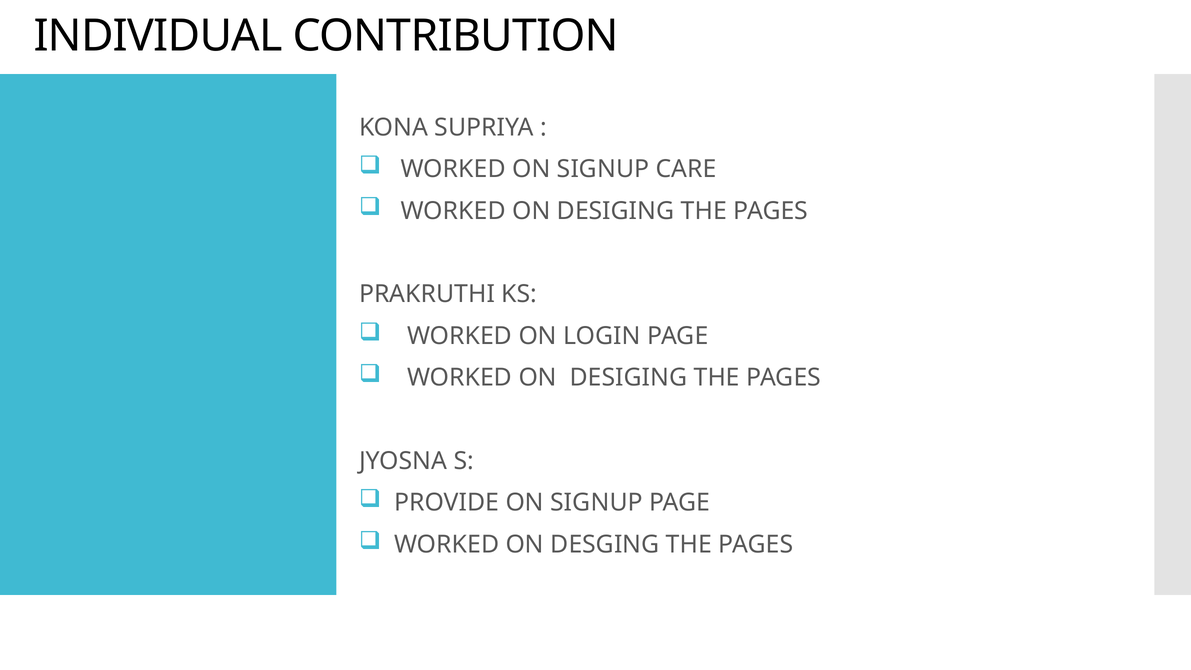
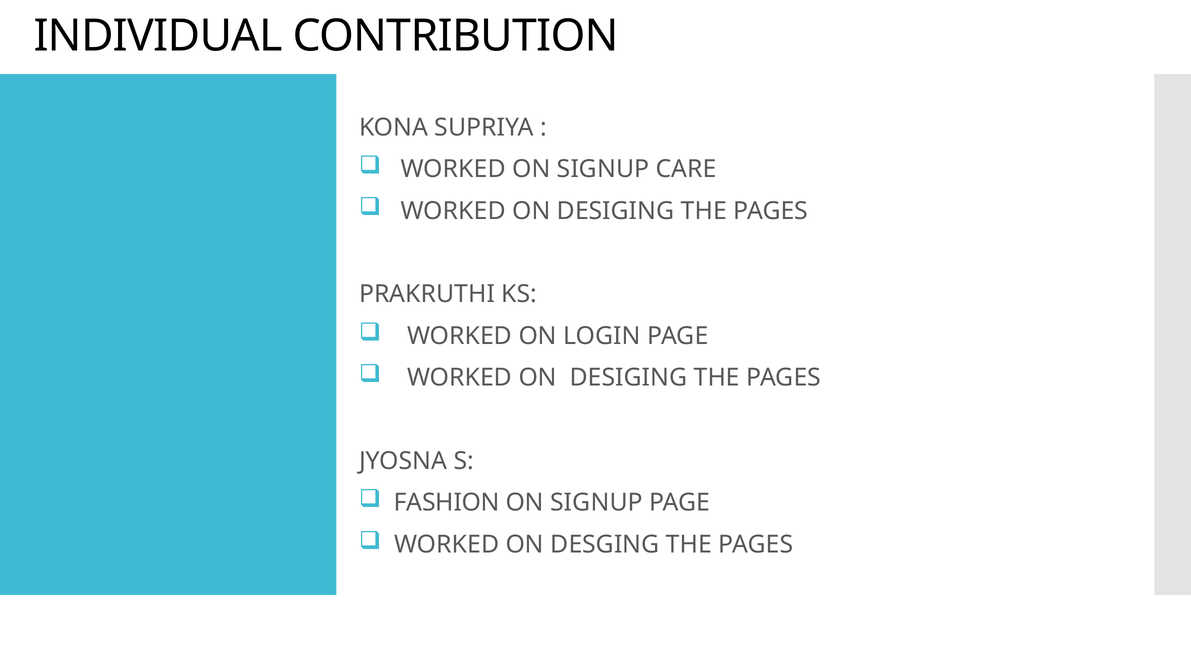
PROVIDE: PROVIDE -> FASHION
